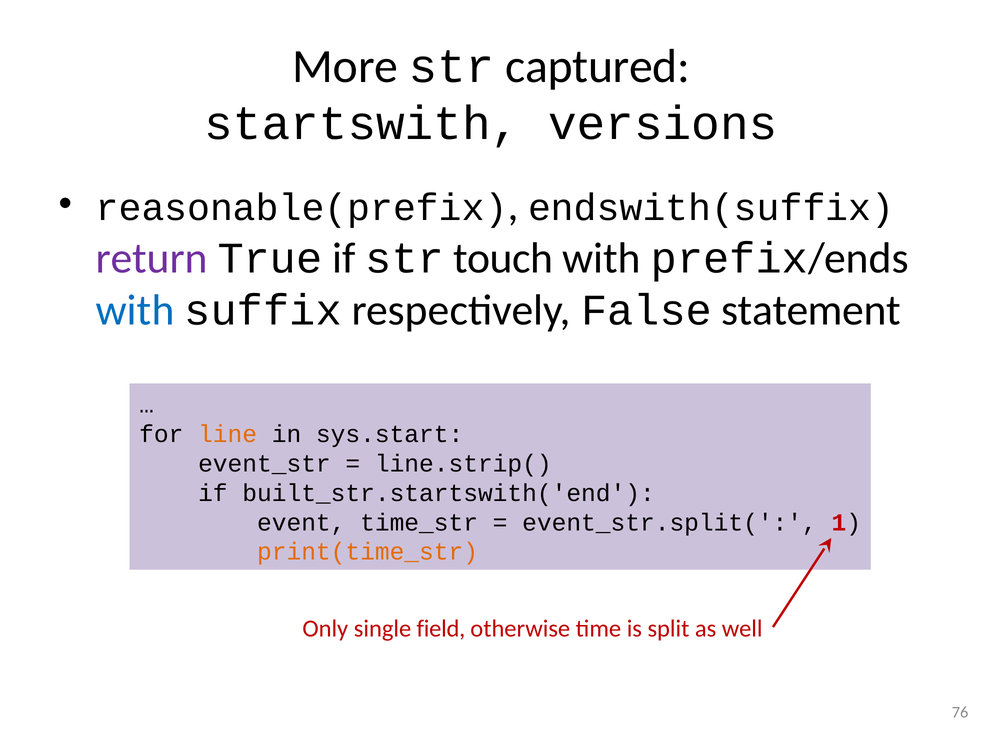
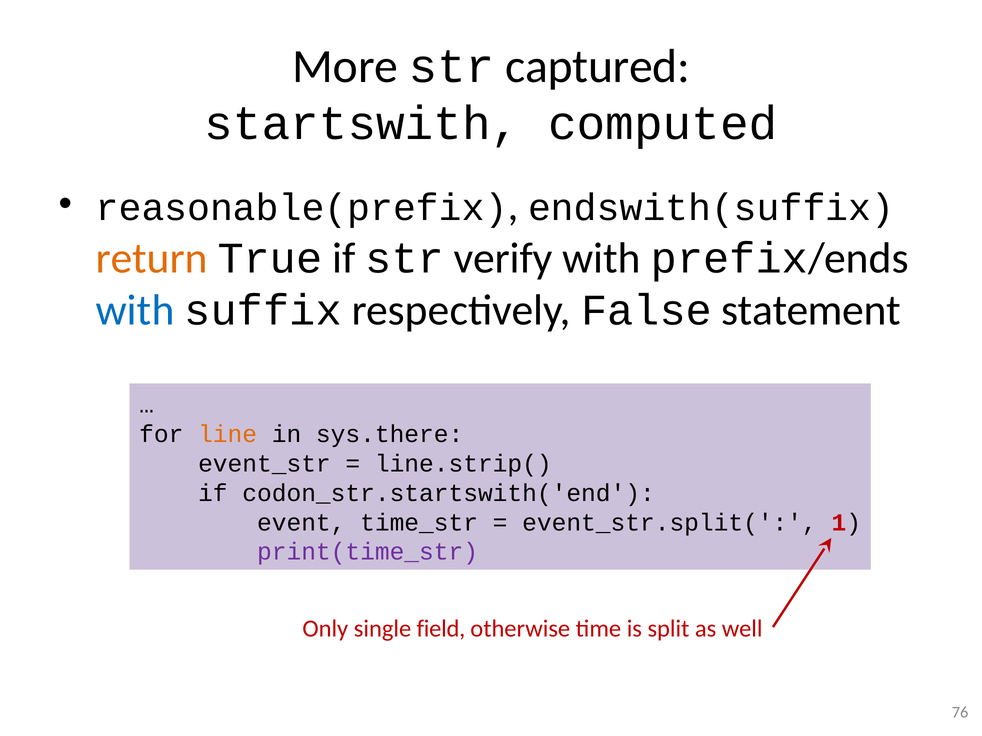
versions: versions -> computed
return colour: purple -> orange
touch: touch -> verify
sys.start: sys.start -> sys.there
built_str.startswith('end: built_str.startswith('end -> codon_str.startswith('end
print(time_str colour: orange -> purple
